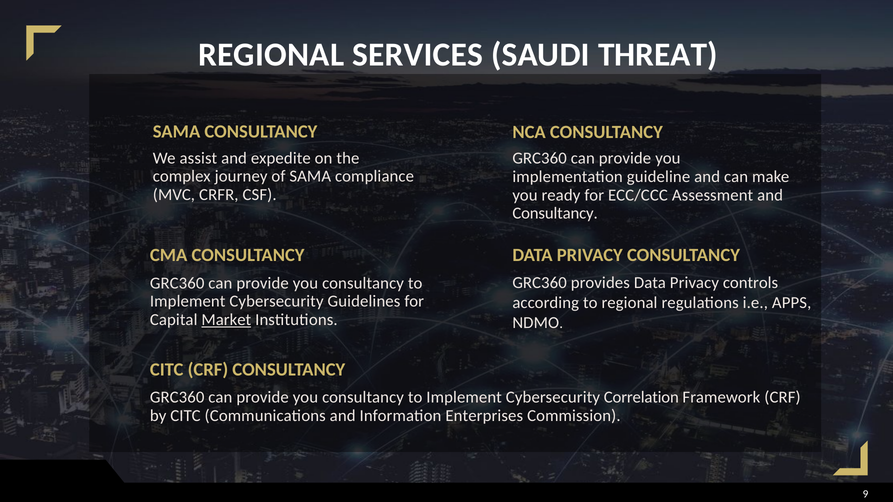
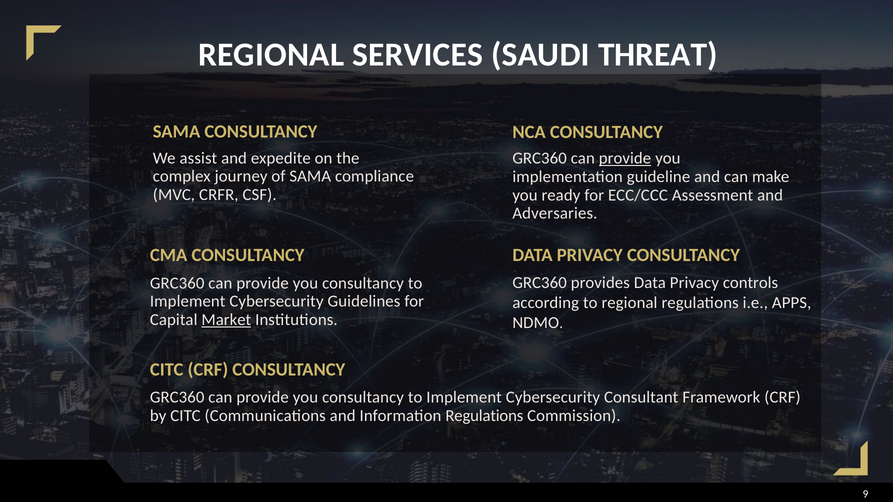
provide at (625, 159) underline: none -> present
Consultancy at (555, 213): Consultancy -> Adversaries
Correlation: Correlation -> Consultant
Information Enterprises: Enterprises -> Regulations
